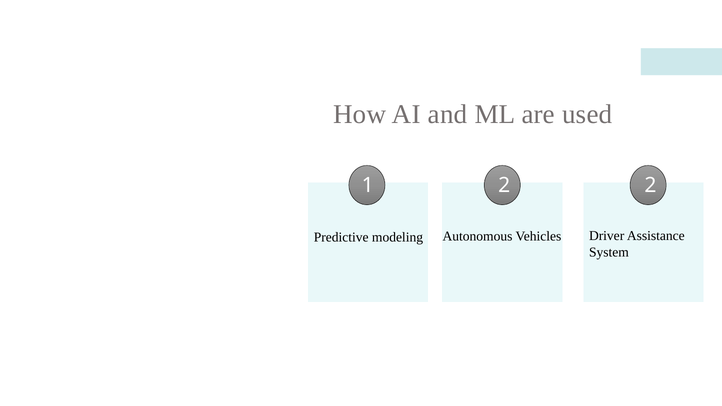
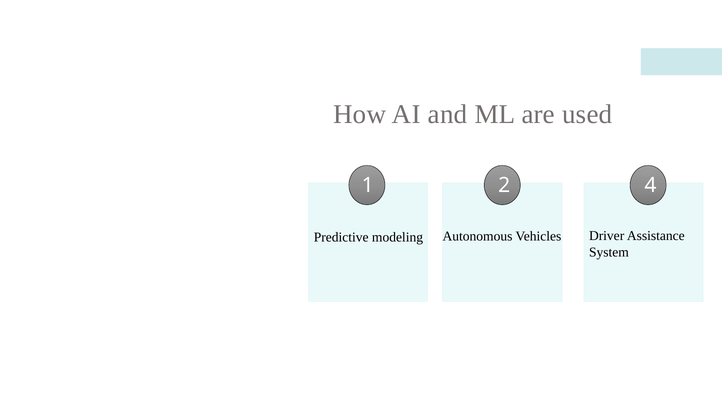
2 2: 2 -> 4
